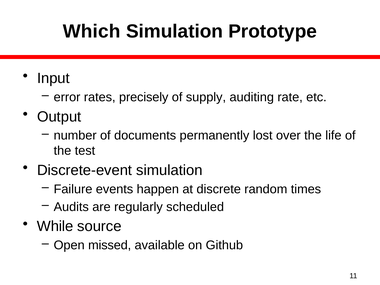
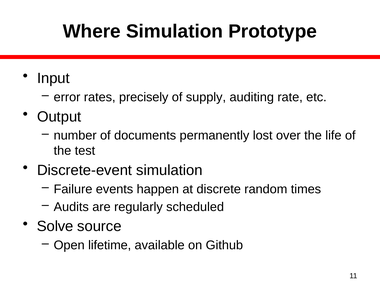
Which: Which -> Where
While: While -> Solve
missed: missed -> lifetime
